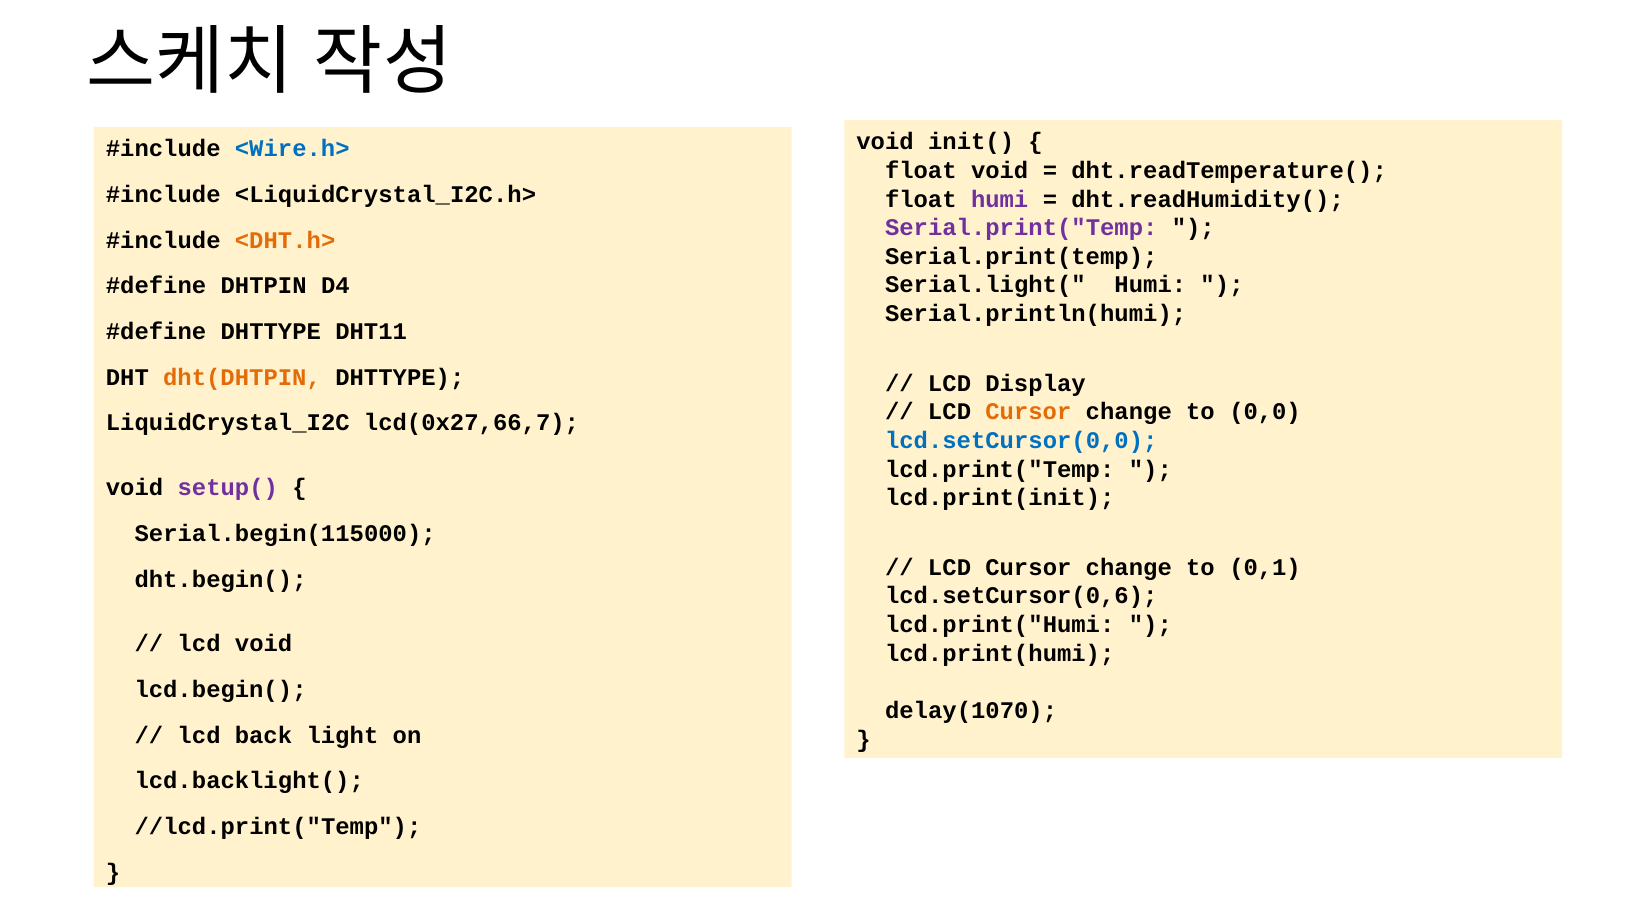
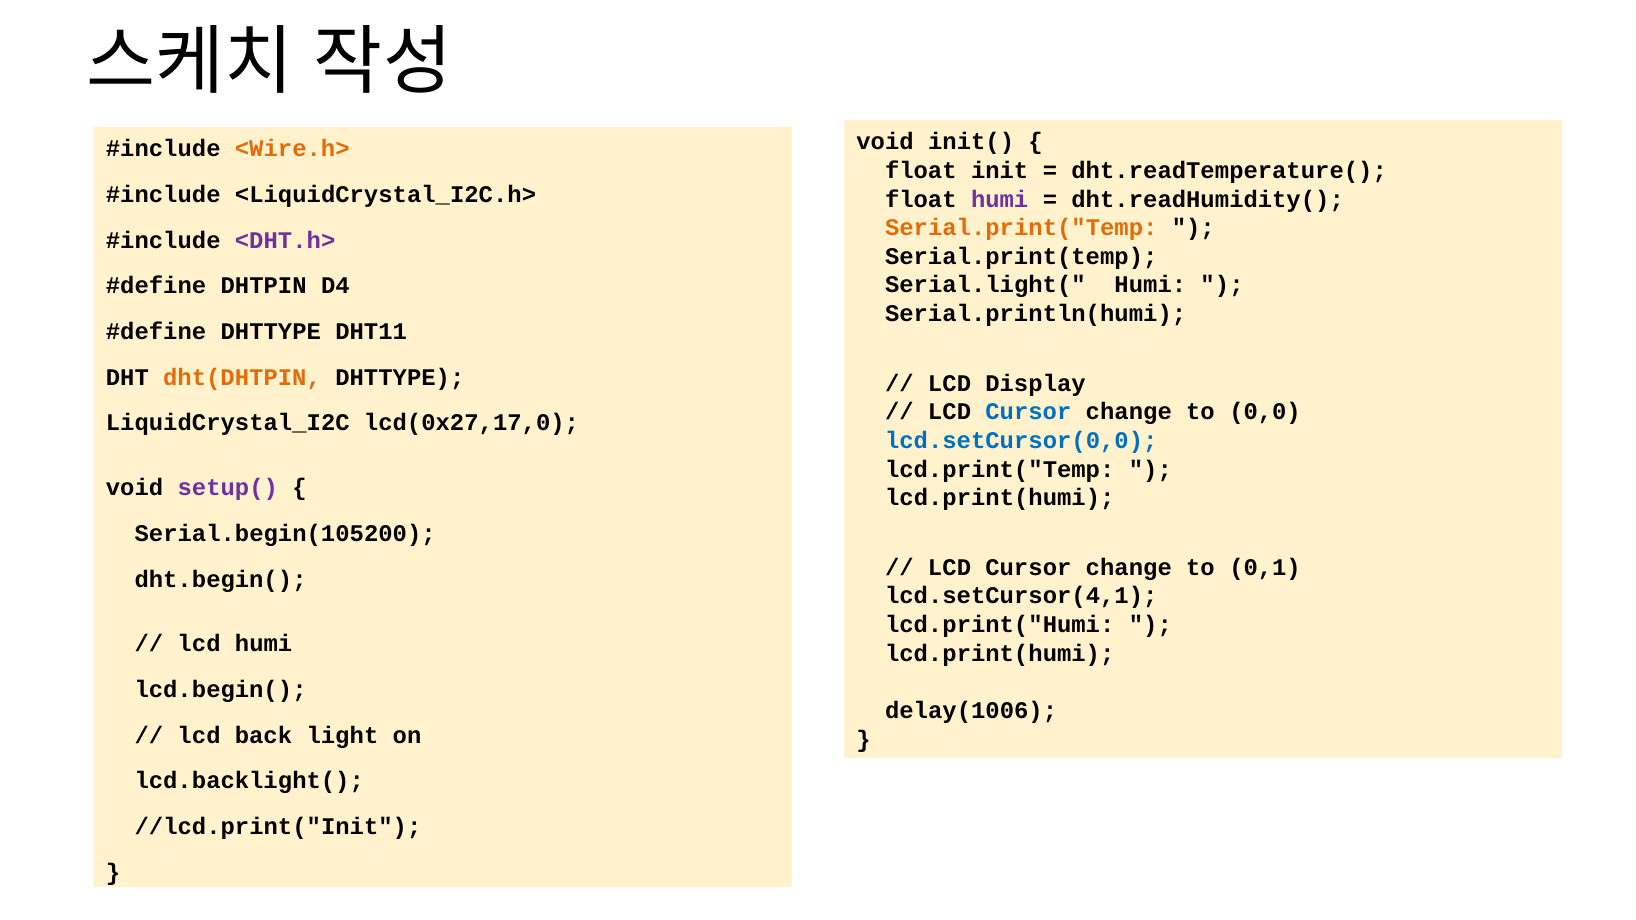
<Wire.h> colour: blue -> orange
float void: void -> init
Serial.print("Temp colour: purple -> orange
<DHT.h> colour: orange -> purple
Cursor at (1028, 412) colour: orange -> blue
lcd(0x27,66,7: lcd(0x27,66,7 -> lcd(0x27,17,0
lcd.print(init at (1000, 498): lcd.print(init -> lcd.print(humi
Serial.begin(115000: Serial.begin(115000 -> Serial.begin(105200
lcd.setCursor(0,6: lcd.setCursor(0,6 -> lcd.setCursor(4,1
lcd void: void -> humi
delay(1070: delay(1070 -> delay(1006
//lcd.print("Temp: //lcd.print("Temp -> //lcd.print("Init
